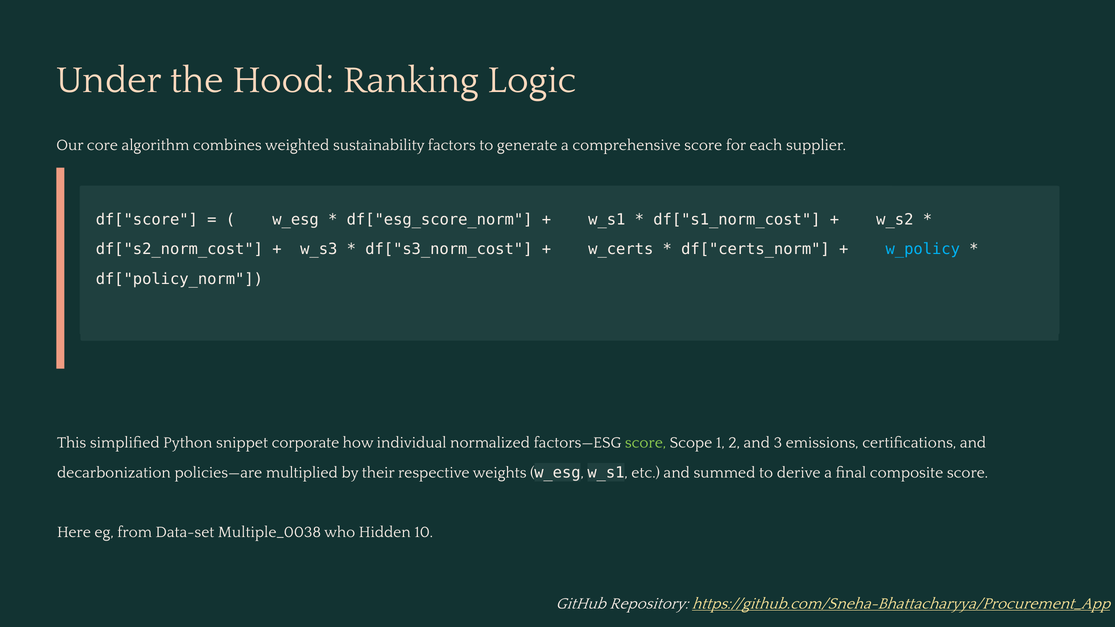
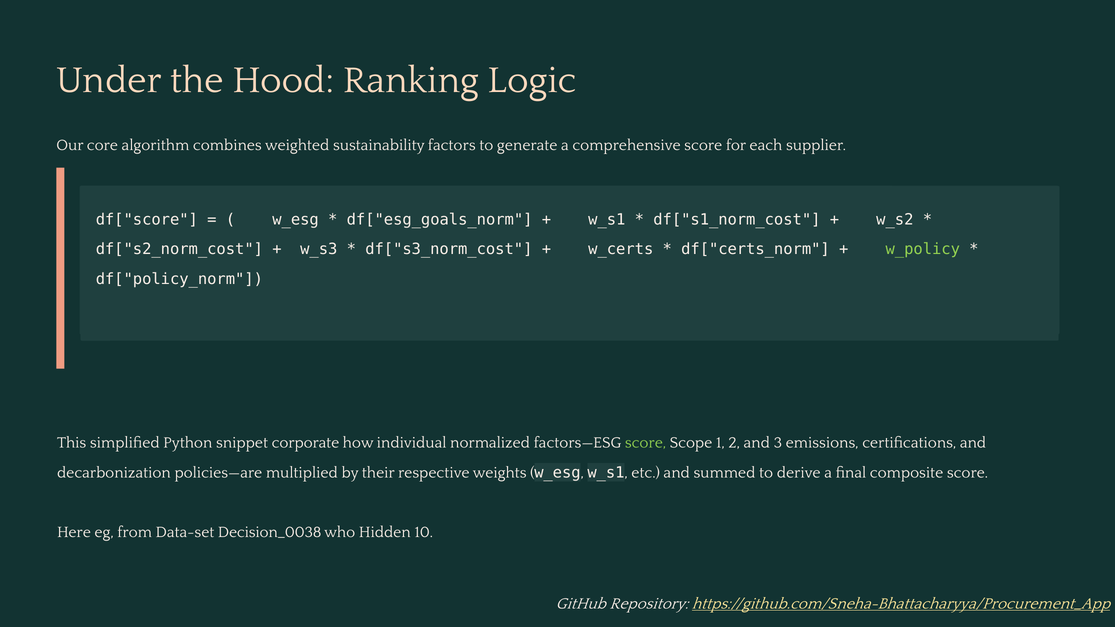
df["esg_score_norm: df["esg_score_norm -> df["esg_goals_norm
w_policy colour: light blue -> light green
Multiple_0038: Multiple_0038 -> Decision_0038
